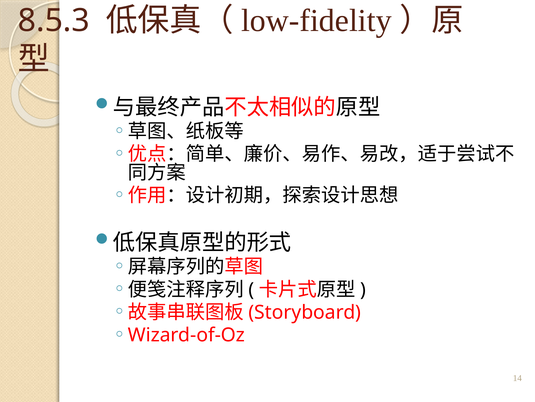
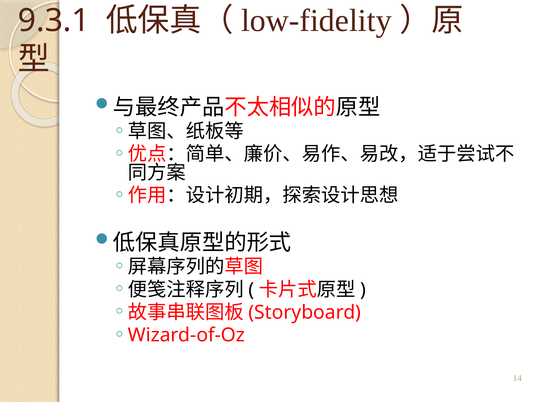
8.5.3: 8.5.3 -> 9.3.1
